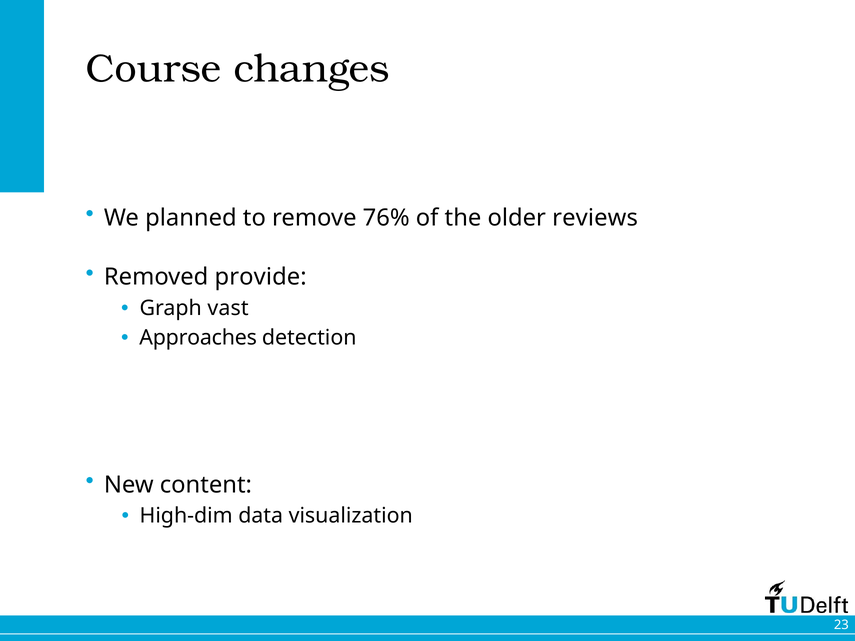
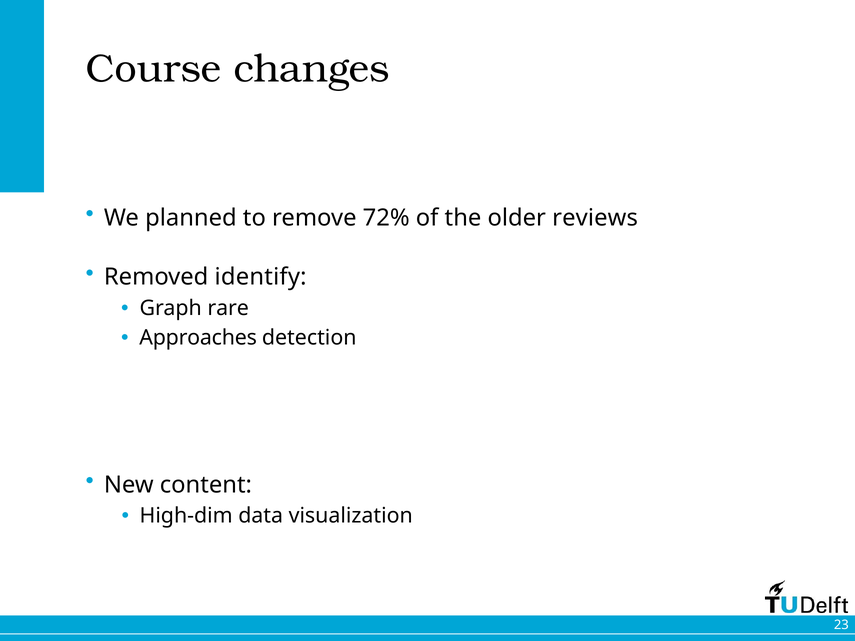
76%: 76% -> 72%
provide: provide -> identify
vast: vast -> rare
